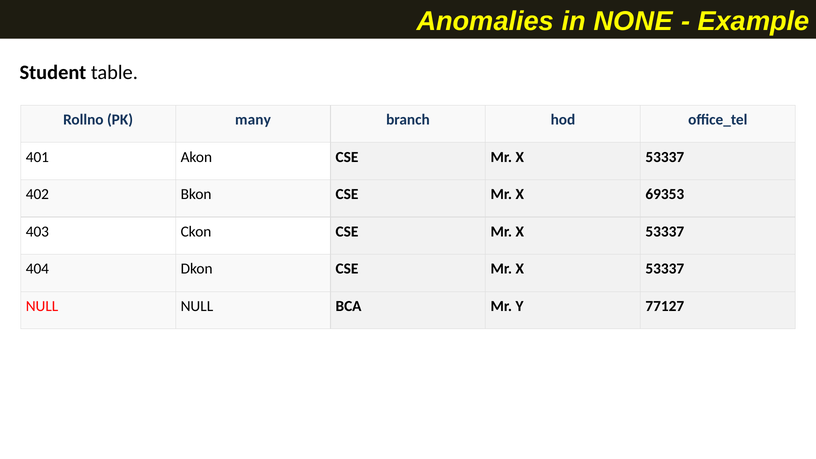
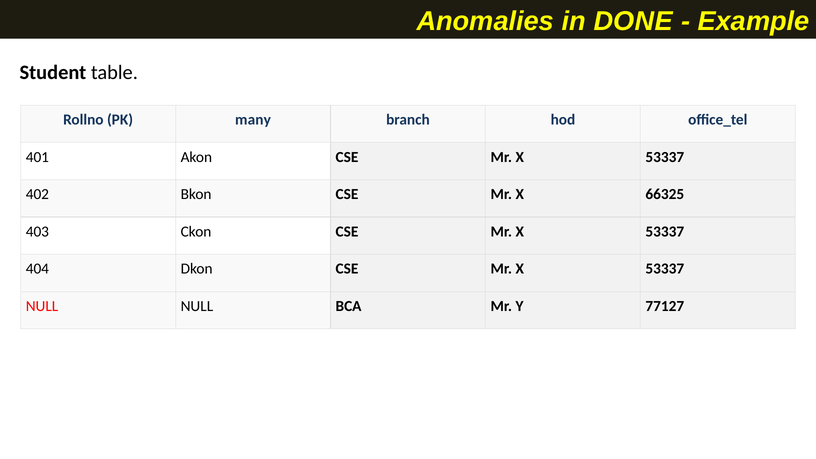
NONE: NONE -> DONE
69353: 69353 -> 66325
